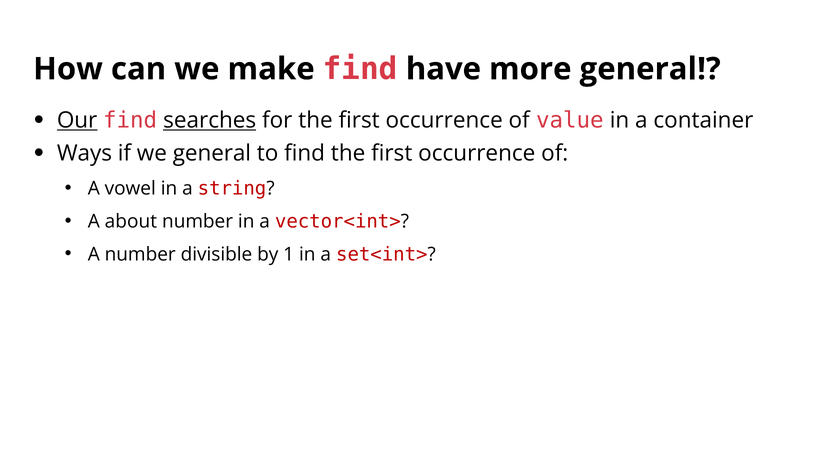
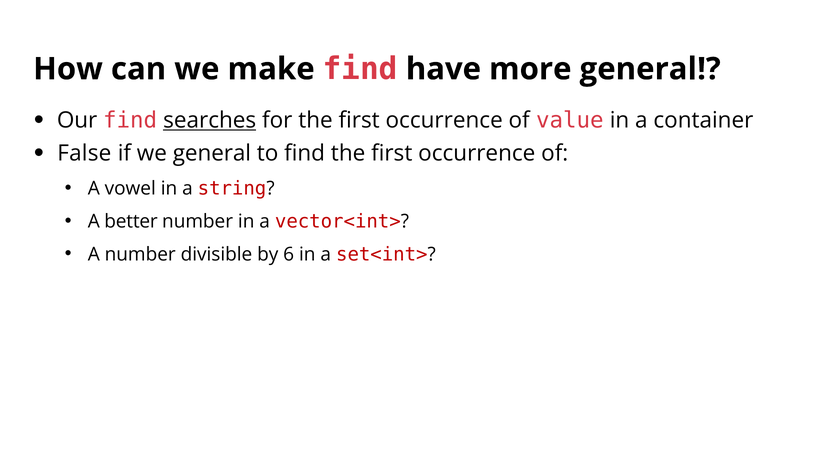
Our underline: present -> none
Ways: Ways -> False
about: about -> better
1: 1 -> 6
